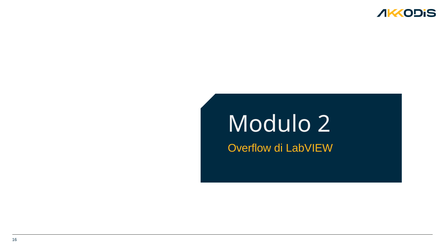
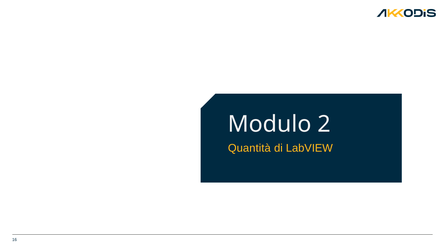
Overflow: Overflow -> Quantità
